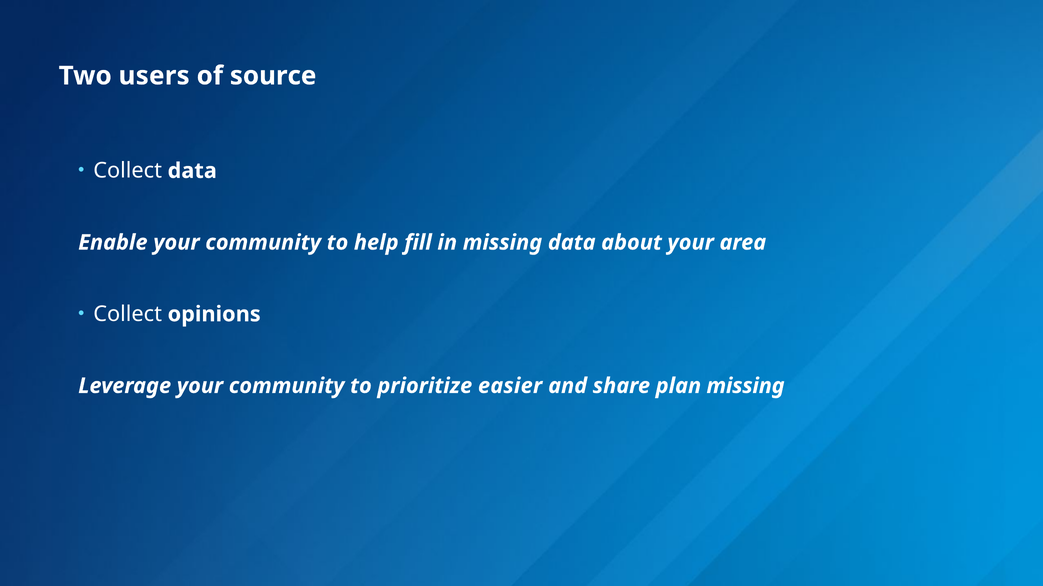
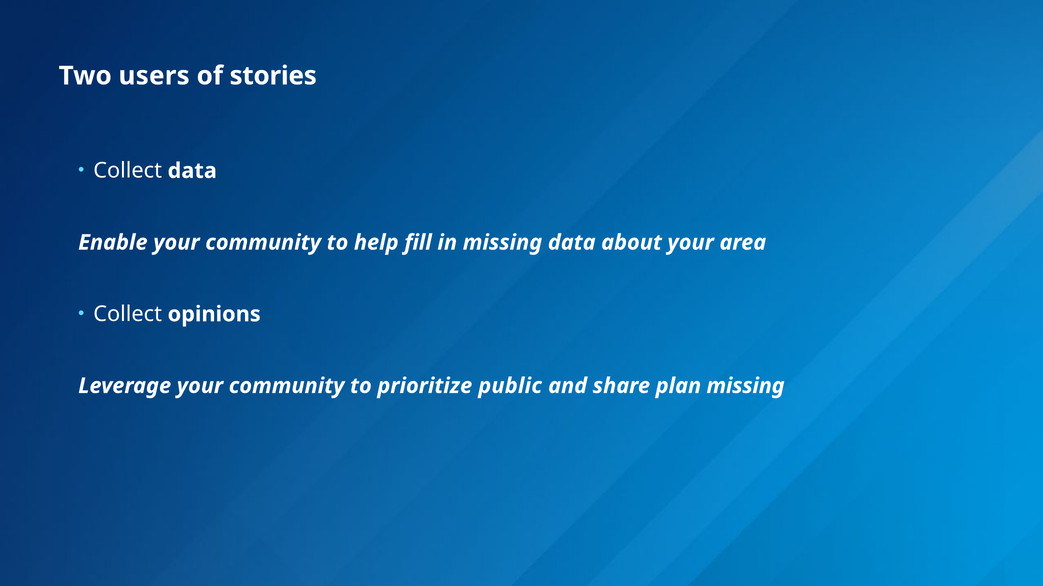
source: source -> stories
easier: easier -> public
